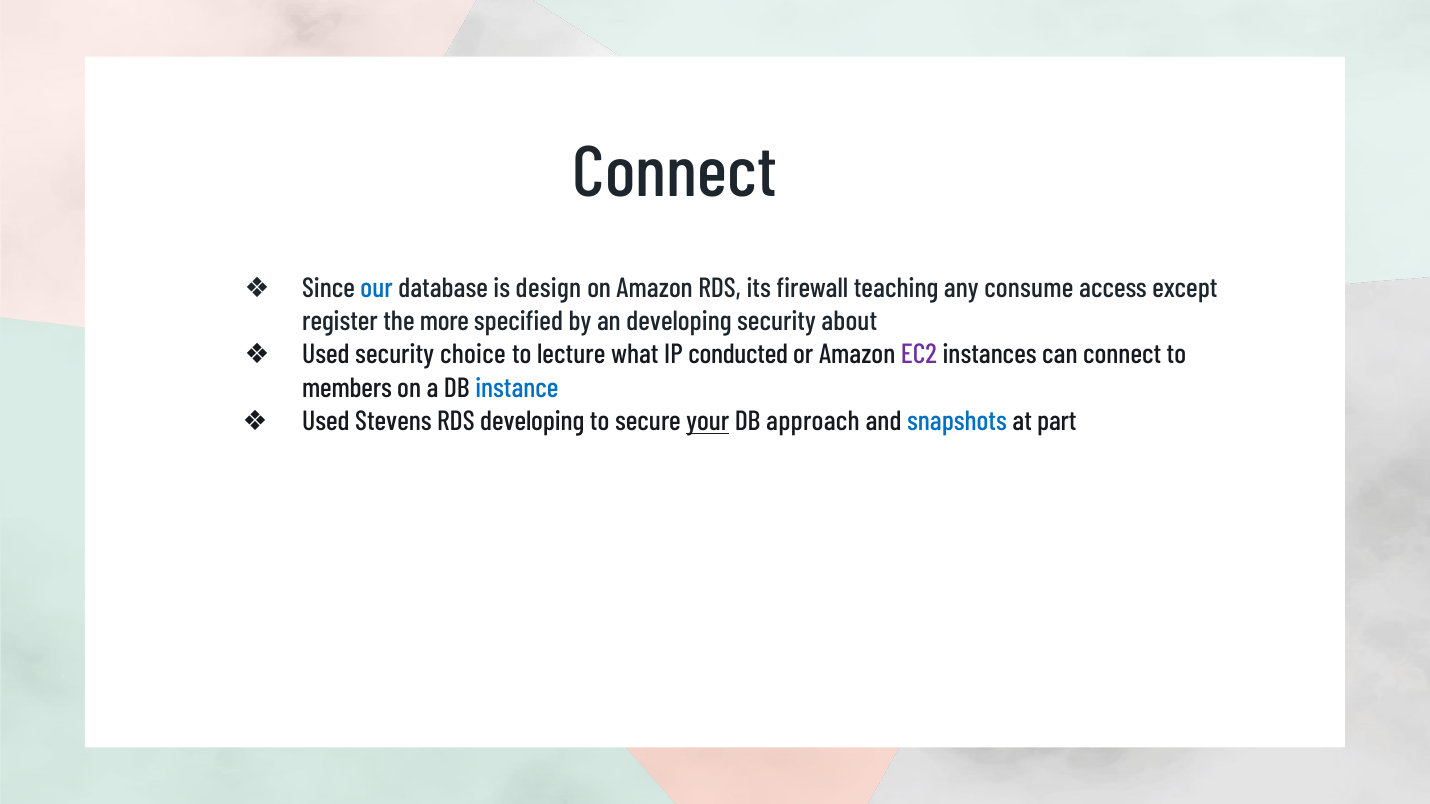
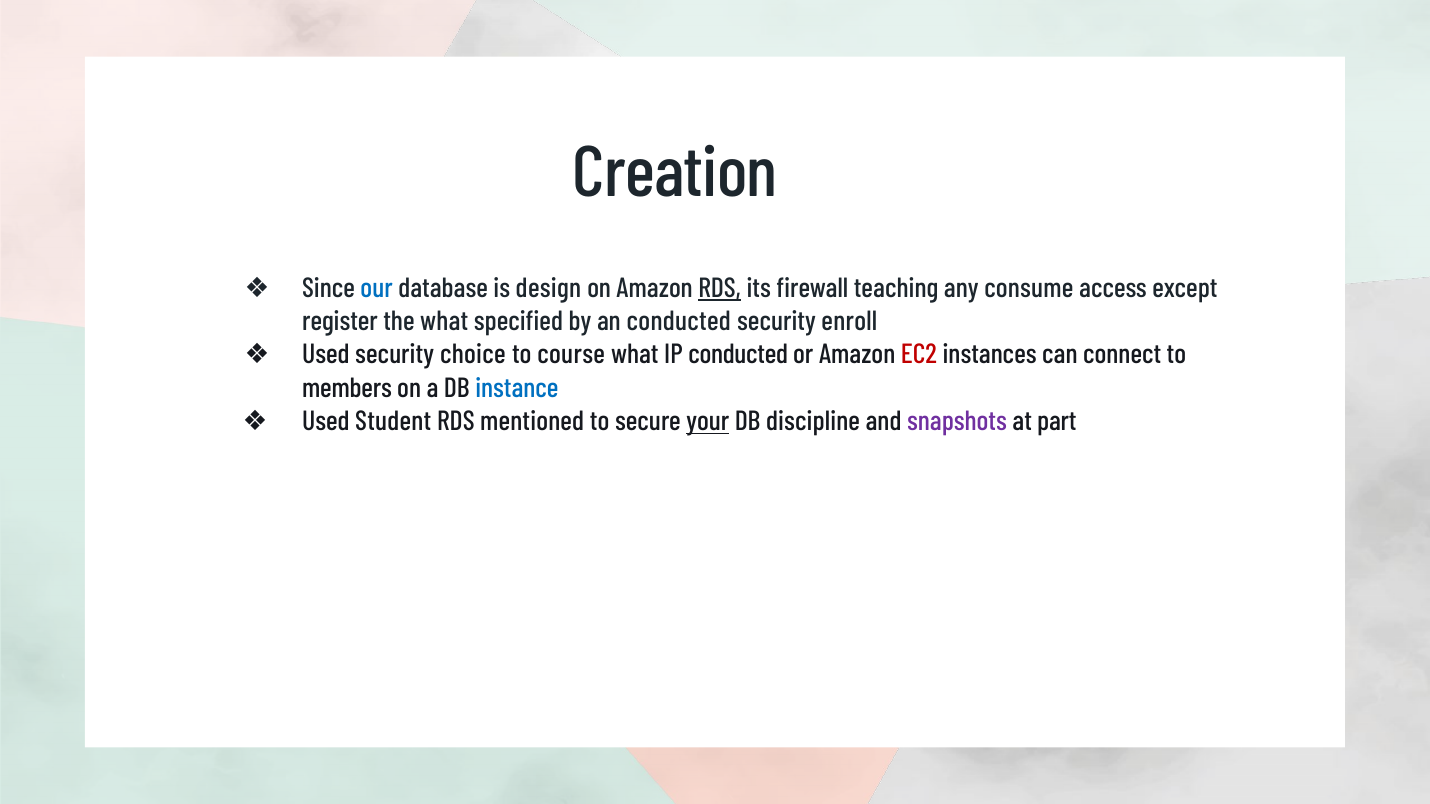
Connect at (675, 173): Connect -> Creation
RDS at (720, 288) underline: none -> present
the more: more -> what
an developing: developing -> conducted
about: about -> enroll
lecture: lecture -> course
EC2 colour: purple -> red
Stevens: Stevens -> Student
RDS developing: developing -> mentioned
approach: approach -> discipline
snapshots colour: blue -> purple
